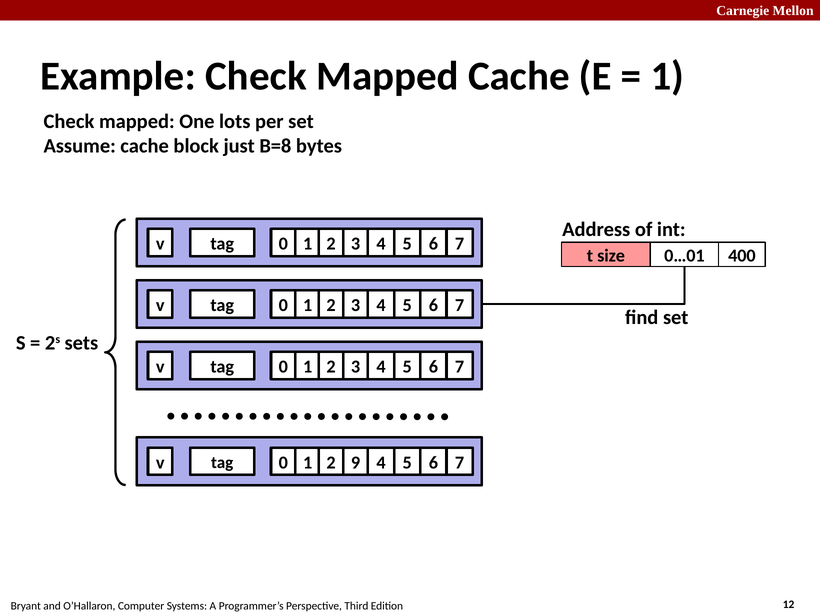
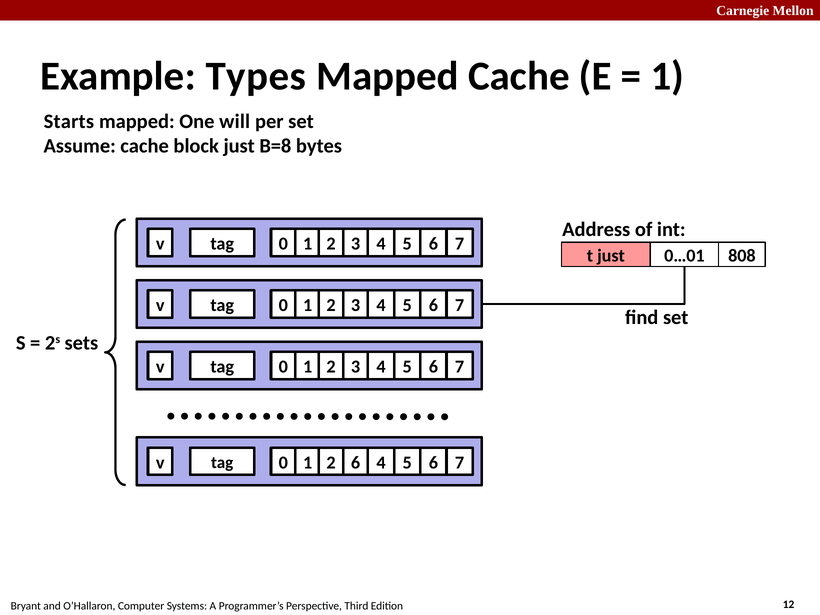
Example Check: Check -> Types
Check at (69, 121): Check -> Starts
lots: lots -> will
t size: size -> just
400: 400 -> 808
v 9: 9 -> 6
